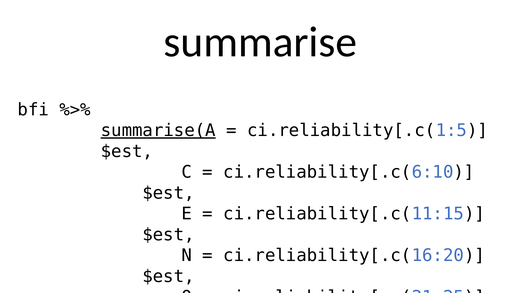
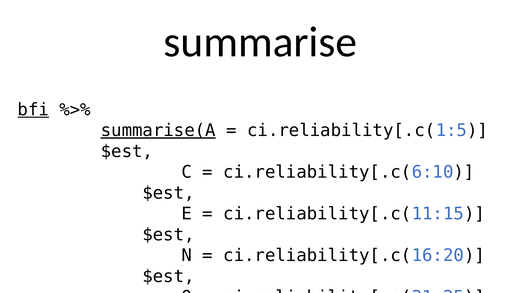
bfi underline: none -> present
